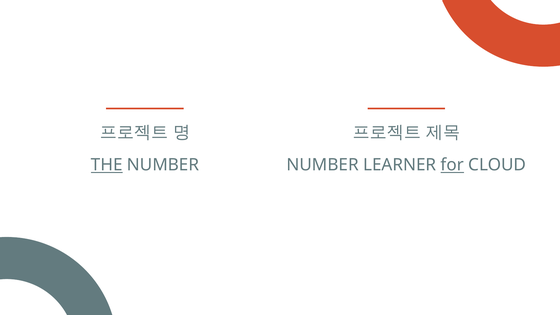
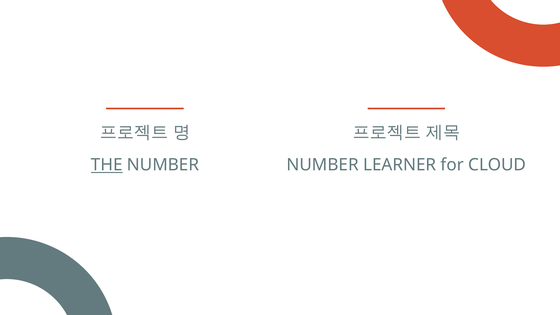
for underline: present -> none
